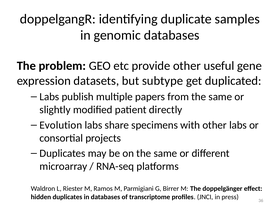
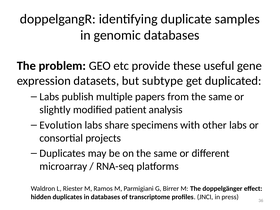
provide other: other -> these
directly: directly -> analysis
